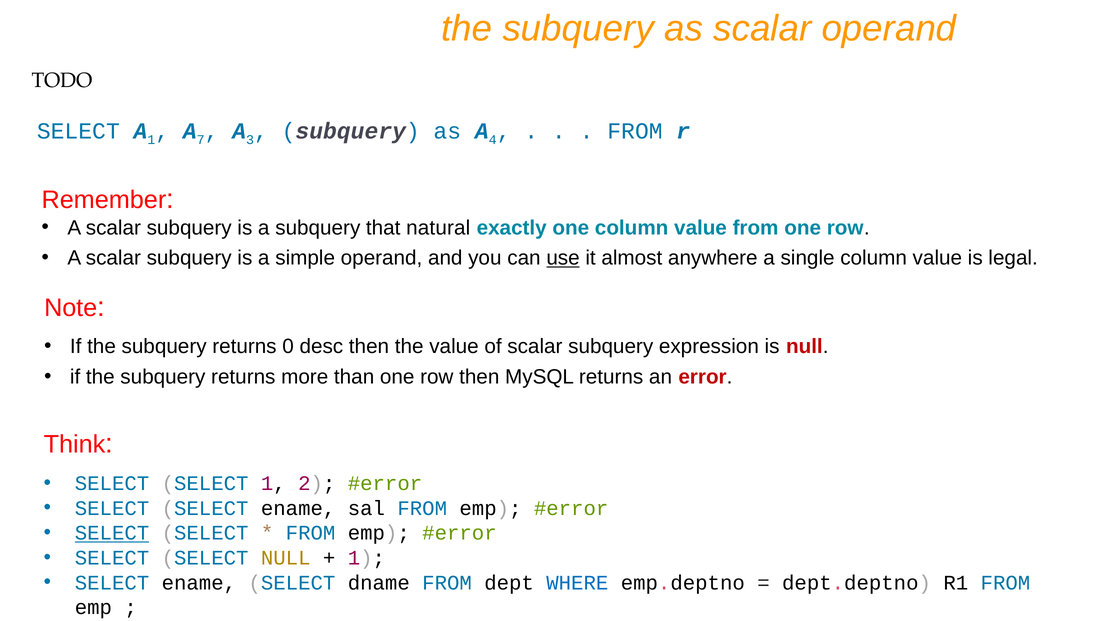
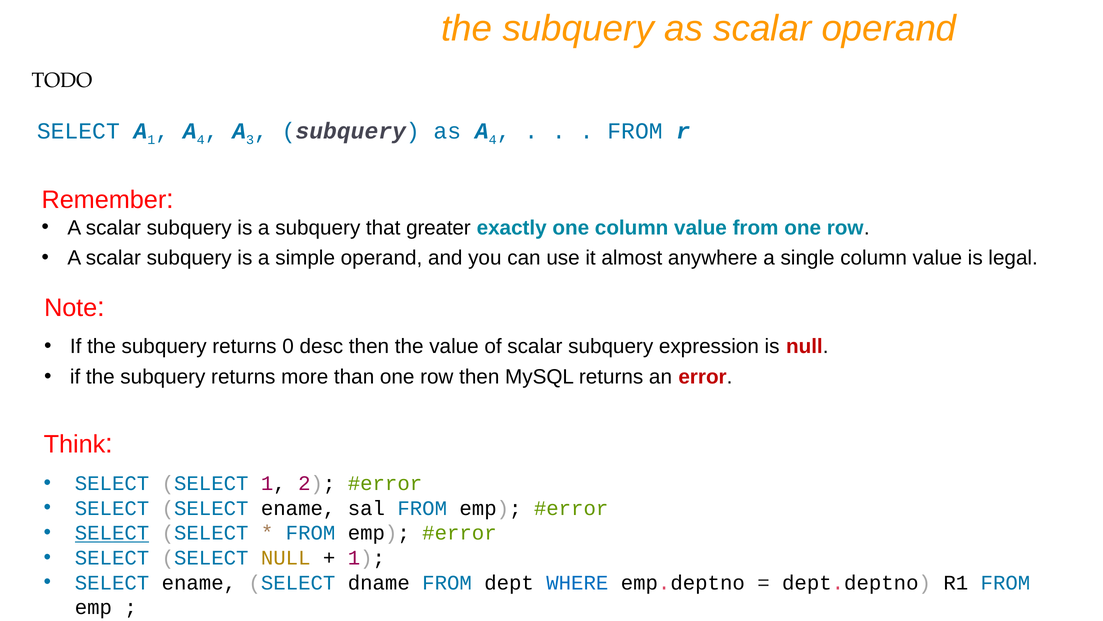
7 at (201, 140): 7 -> 4
natural: natural -> greater
use underline: present -> none
